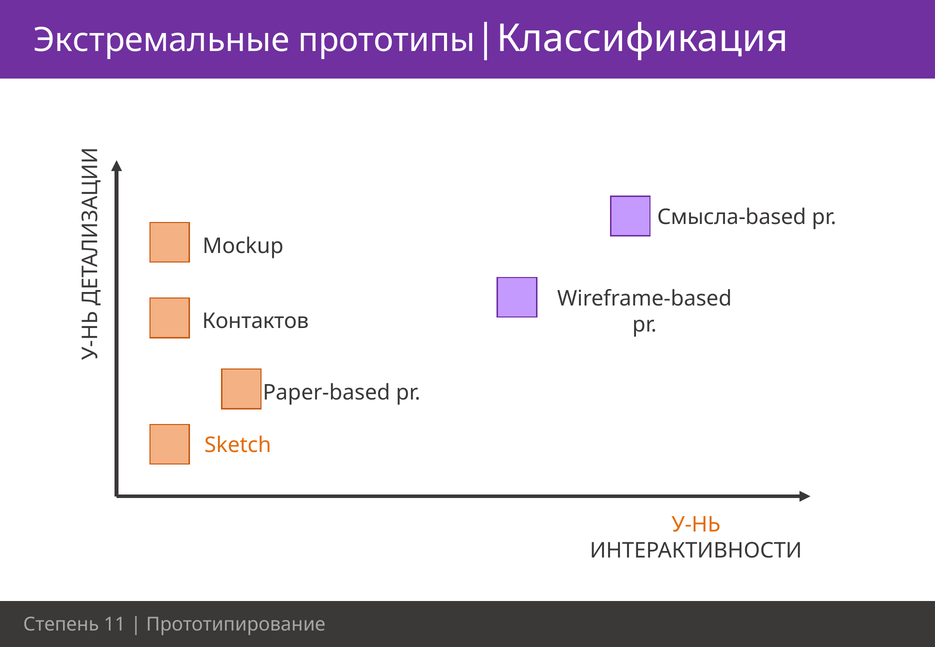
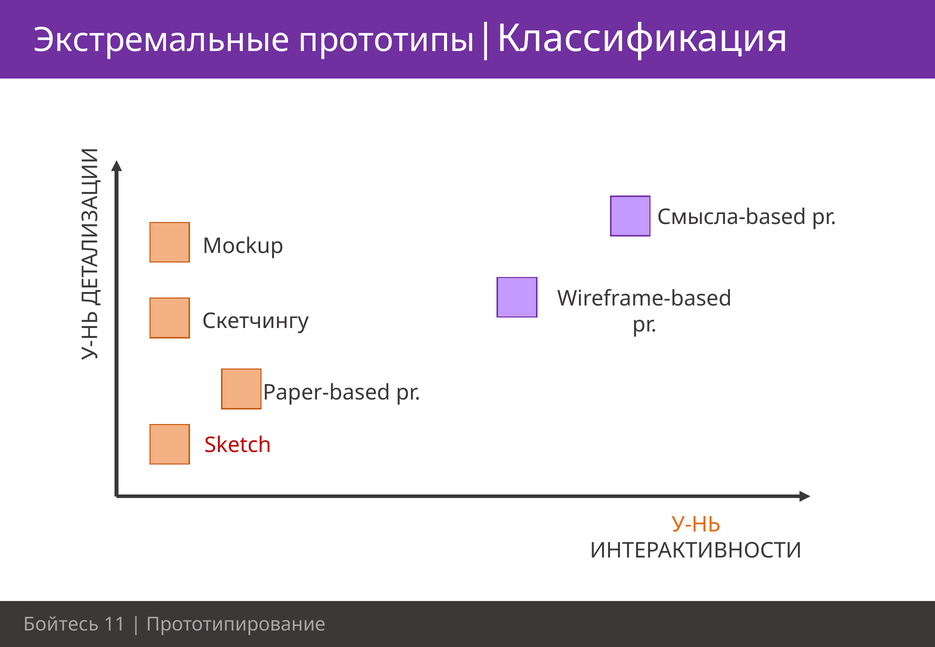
Контактов: Контактов -> Скетчингу
Sketch colour: orange -> red
Степень: Степень -> Бойтесь
